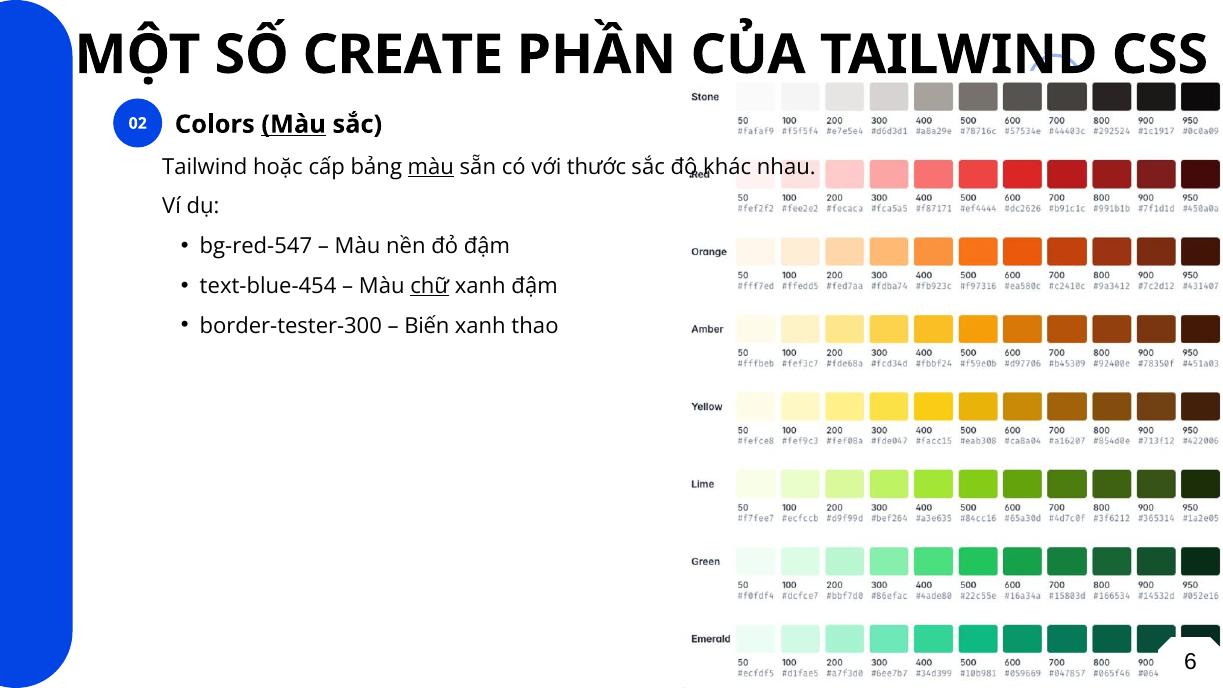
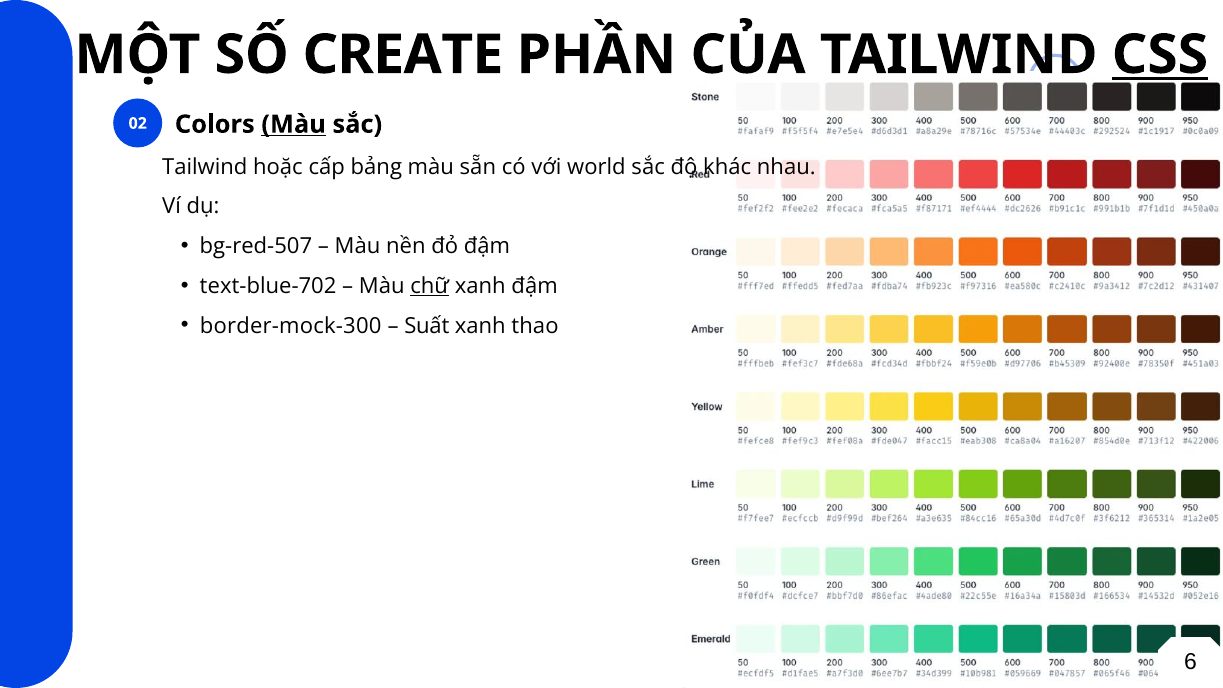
CSS underline: none -> present
màu at (431, 167) underline: present -> none
thước: thước -> world
bg-red-547: bg-red-547 -> bg-red-507
text-blue-454: text-blue-454 -> text-blue-702
border-tester-300: border-tester-300 -> border-mock-300
Biến: Biến -> Suất
